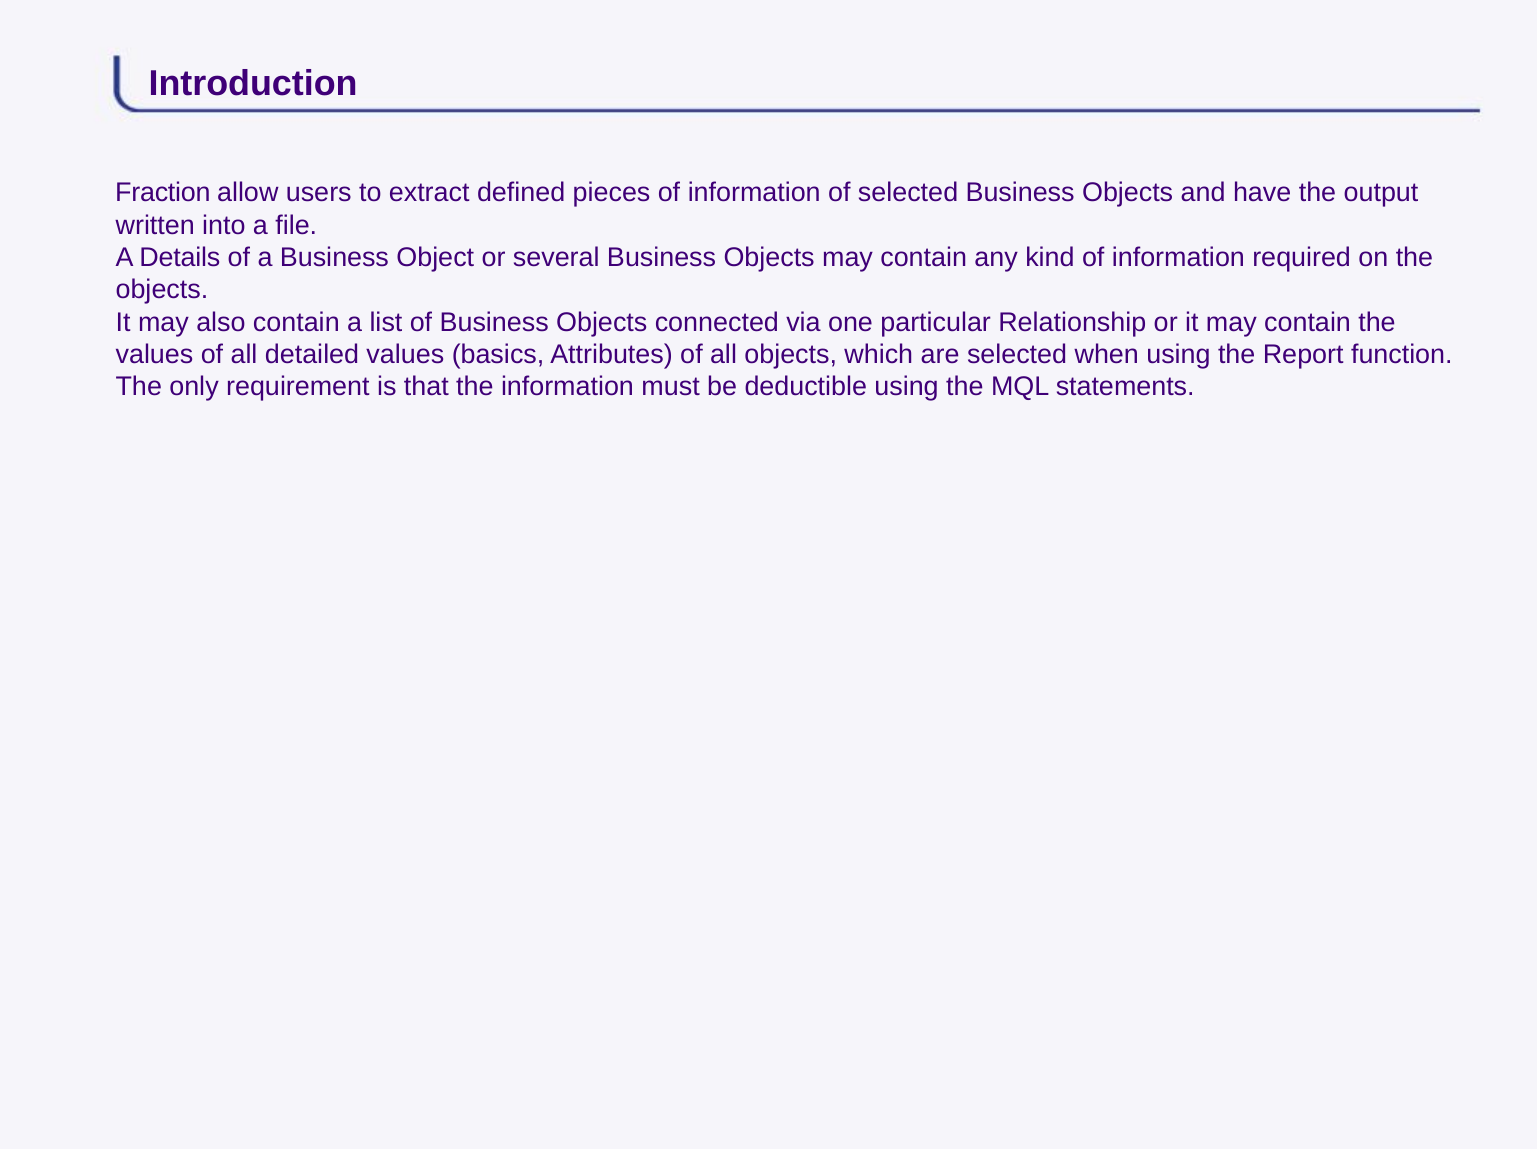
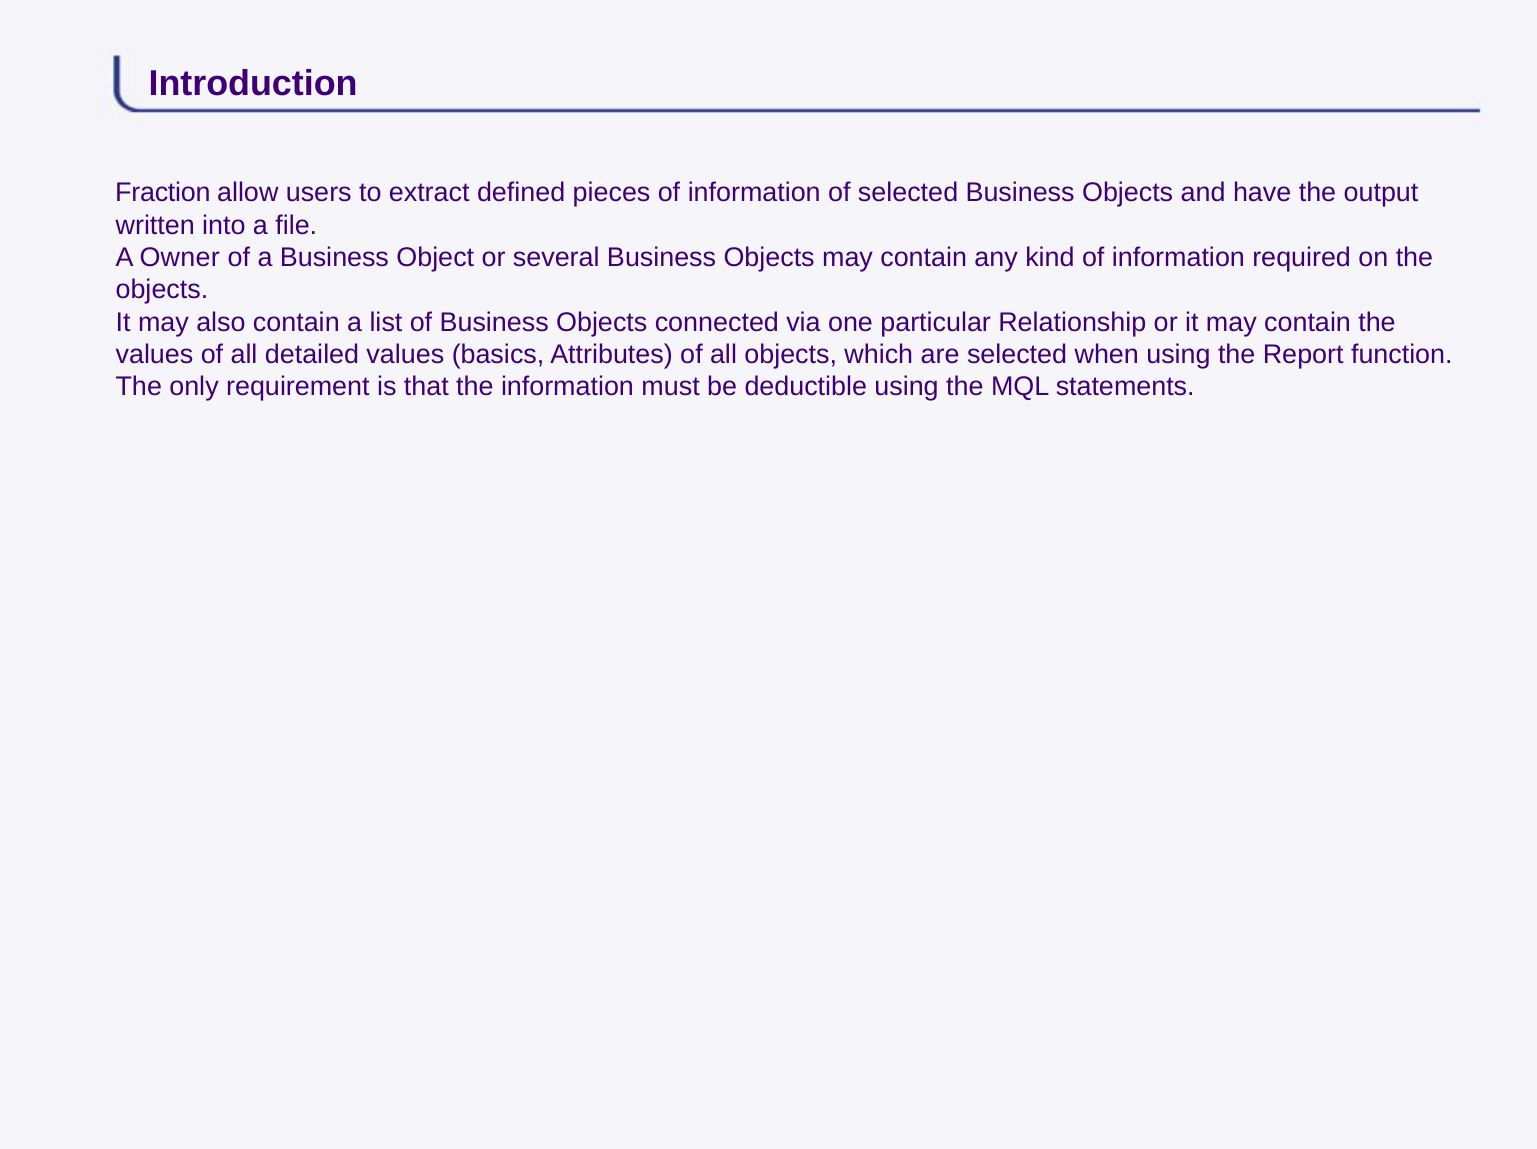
Details: Details -> Owner
